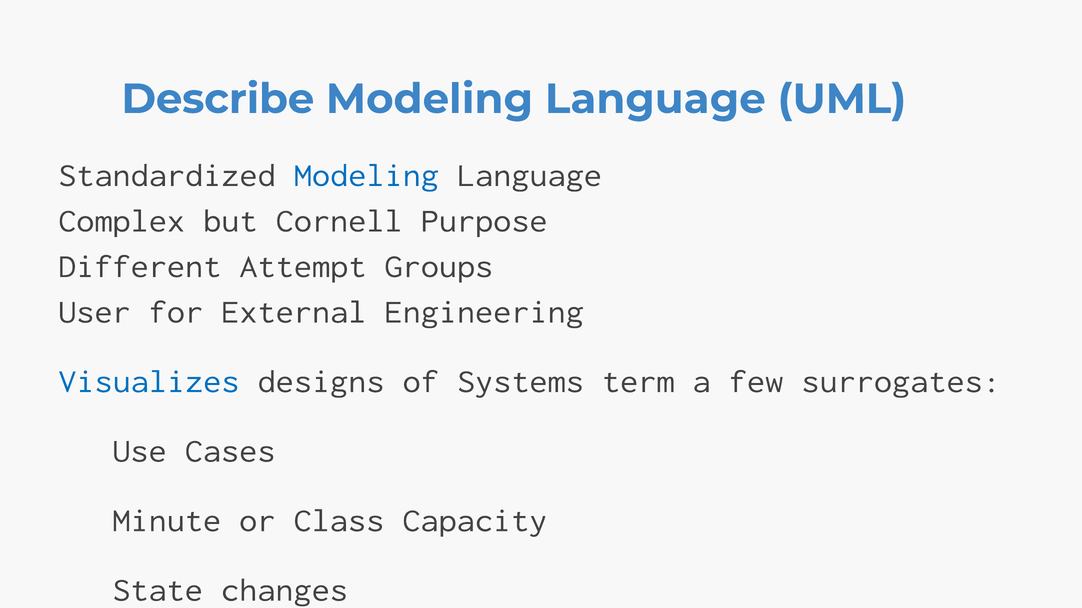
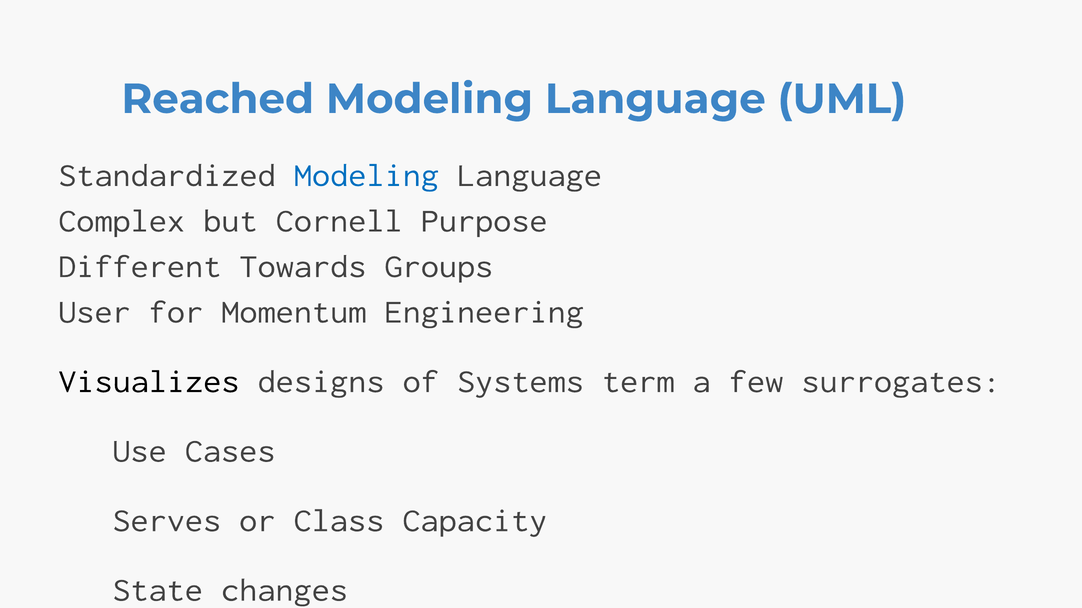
Describe: Describe -> Reached
Attempt: Attempt -> Towards
External: External -> Momentum
Visualizes colour: blue -> black
Minute: Minute -> Serves
